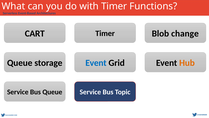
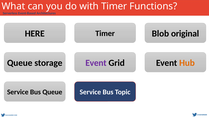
CART: CART -> HERE
change: change -> original
Event at (96, 63) colour: blue -> purple
